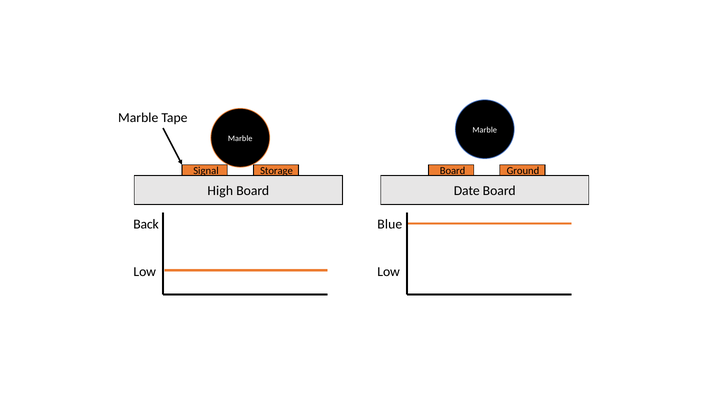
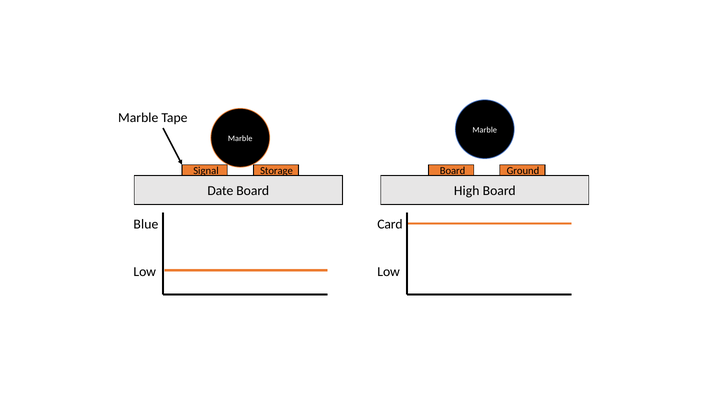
High: High -> Date
Date: Date -> High
Back: Back -> Blue
Blue: Blue -> Card
